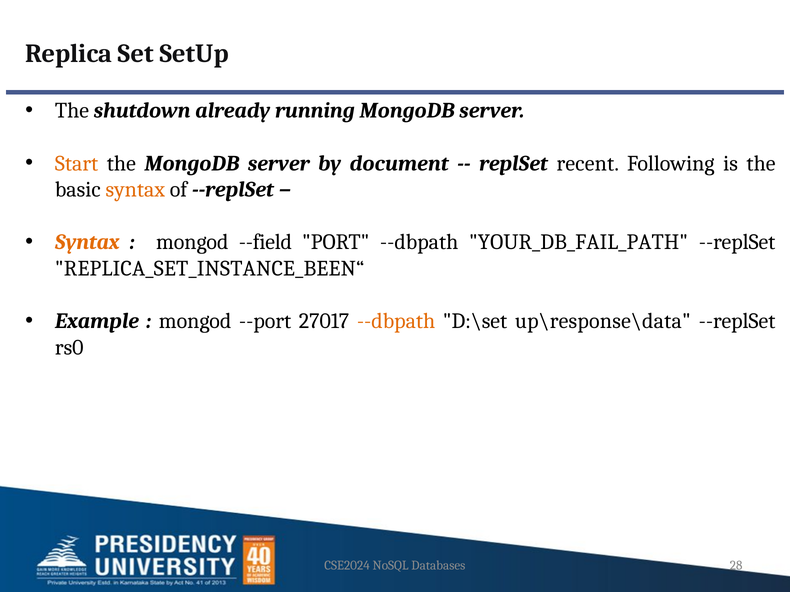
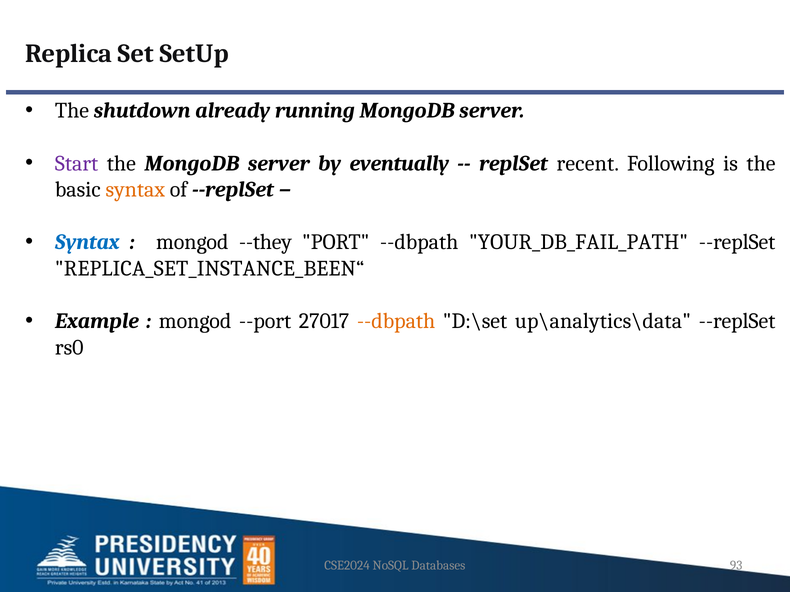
Start colour: orange -> purple
document: document -> eventually
Syntax at (87, 242) colour: orange -> blue
--field: --field -> --they
up\response\data: up\response\data -> up\analytics\data
28: 28 -> 93
